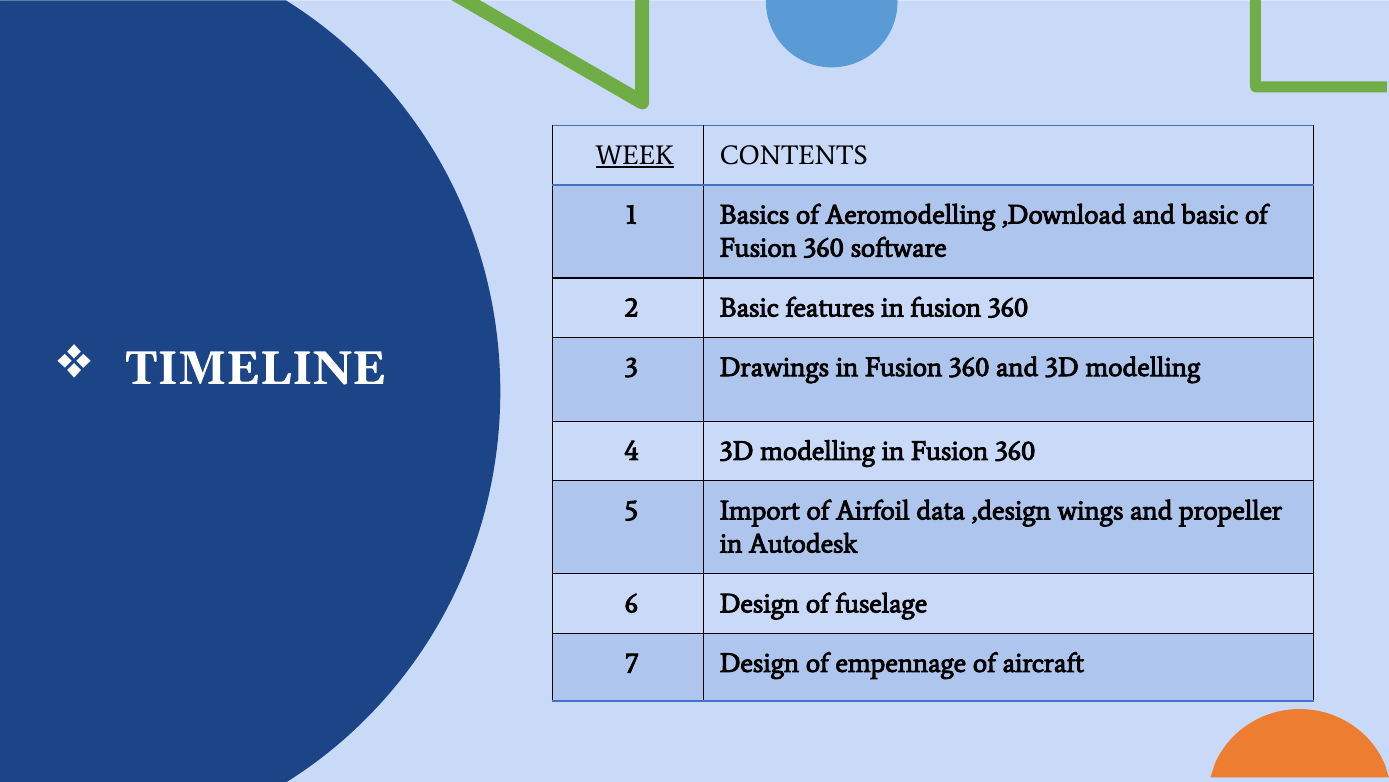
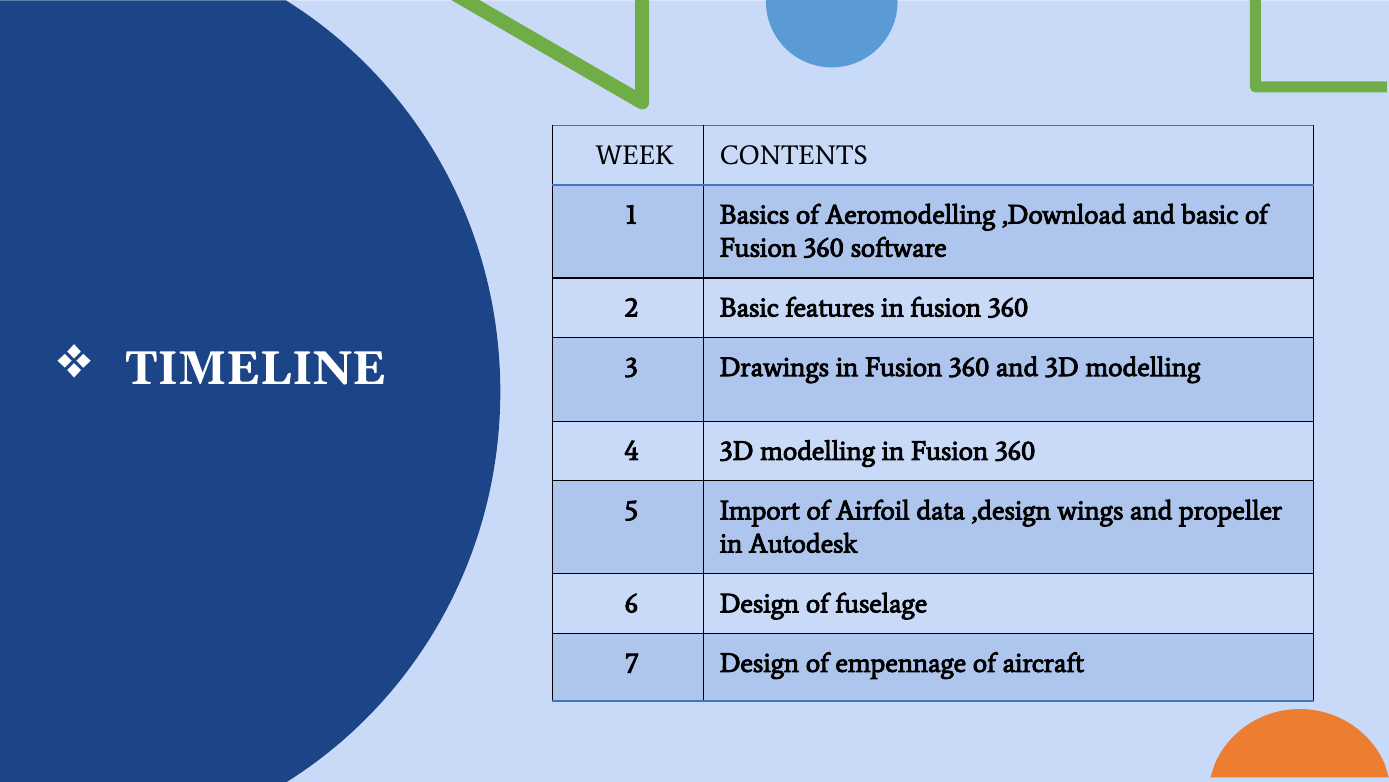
WEEK underline: present -> none
